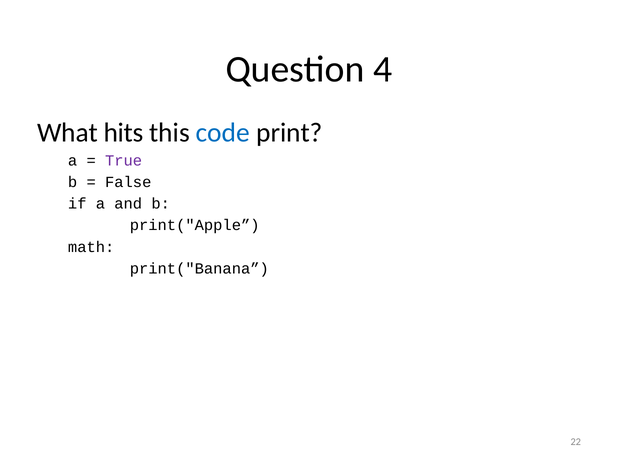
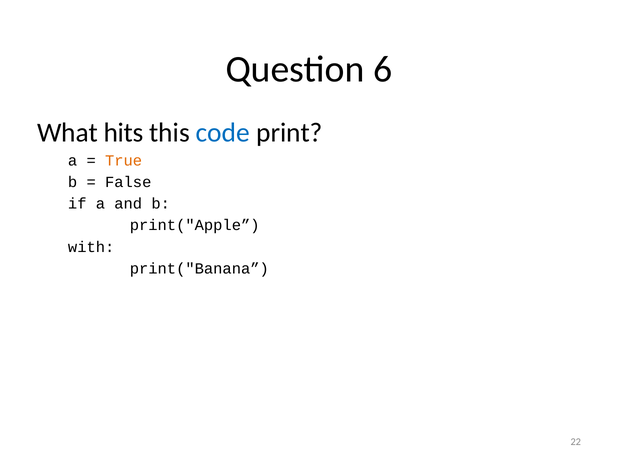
4: 4 -> 6
True colour: purple -> orange
math: math -> with
